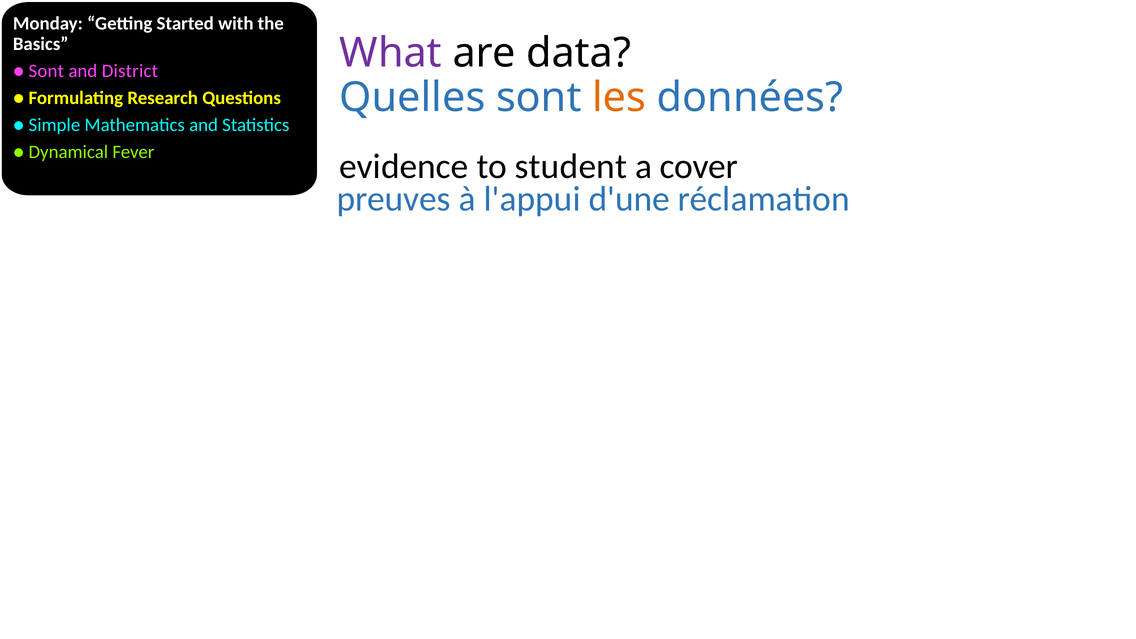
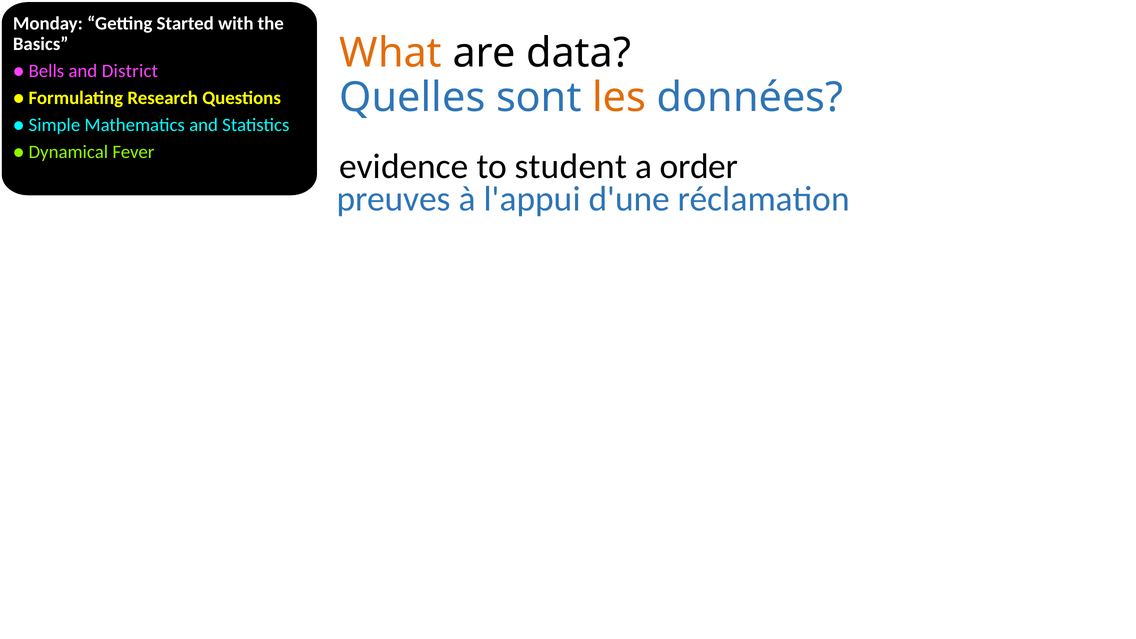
What colour: purple -> orange
Sont at (46, 71): Sont -> Bells
cover: cover -> order
